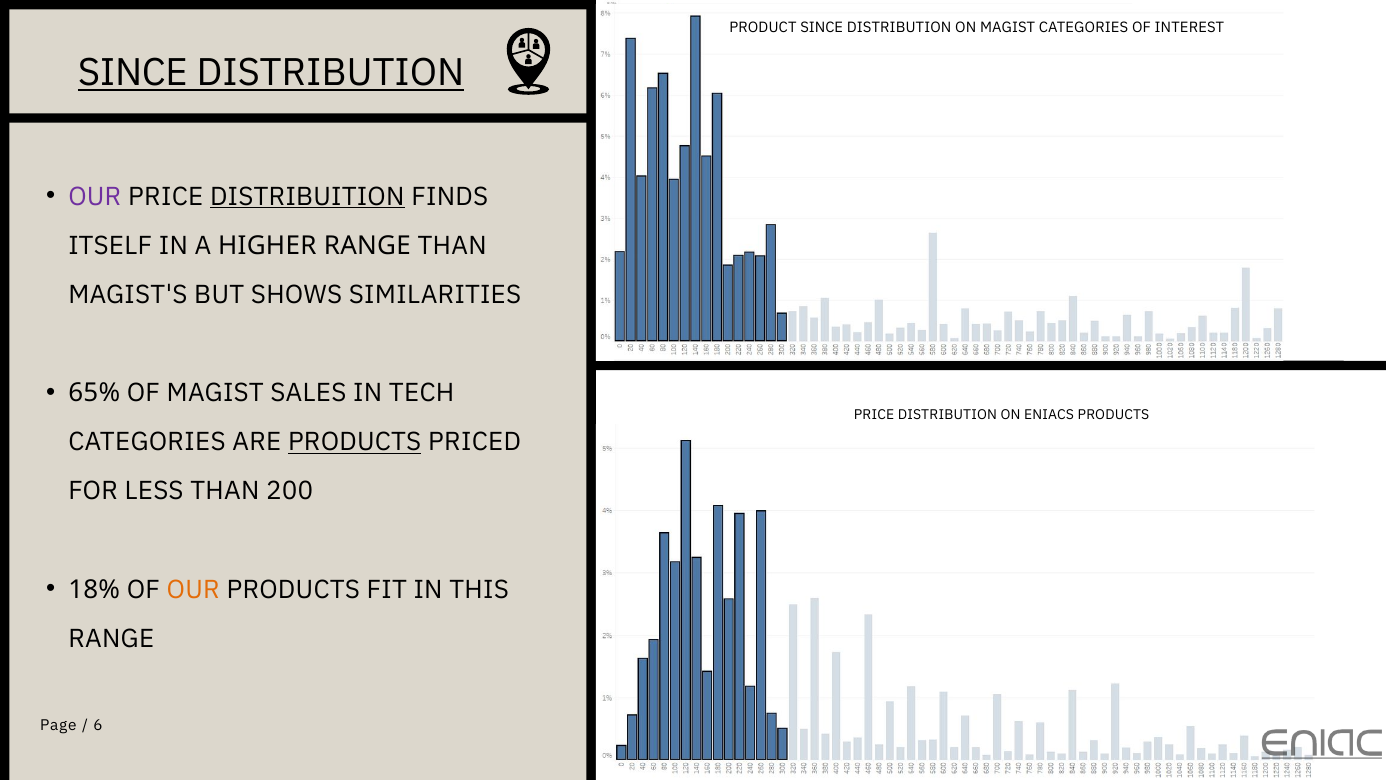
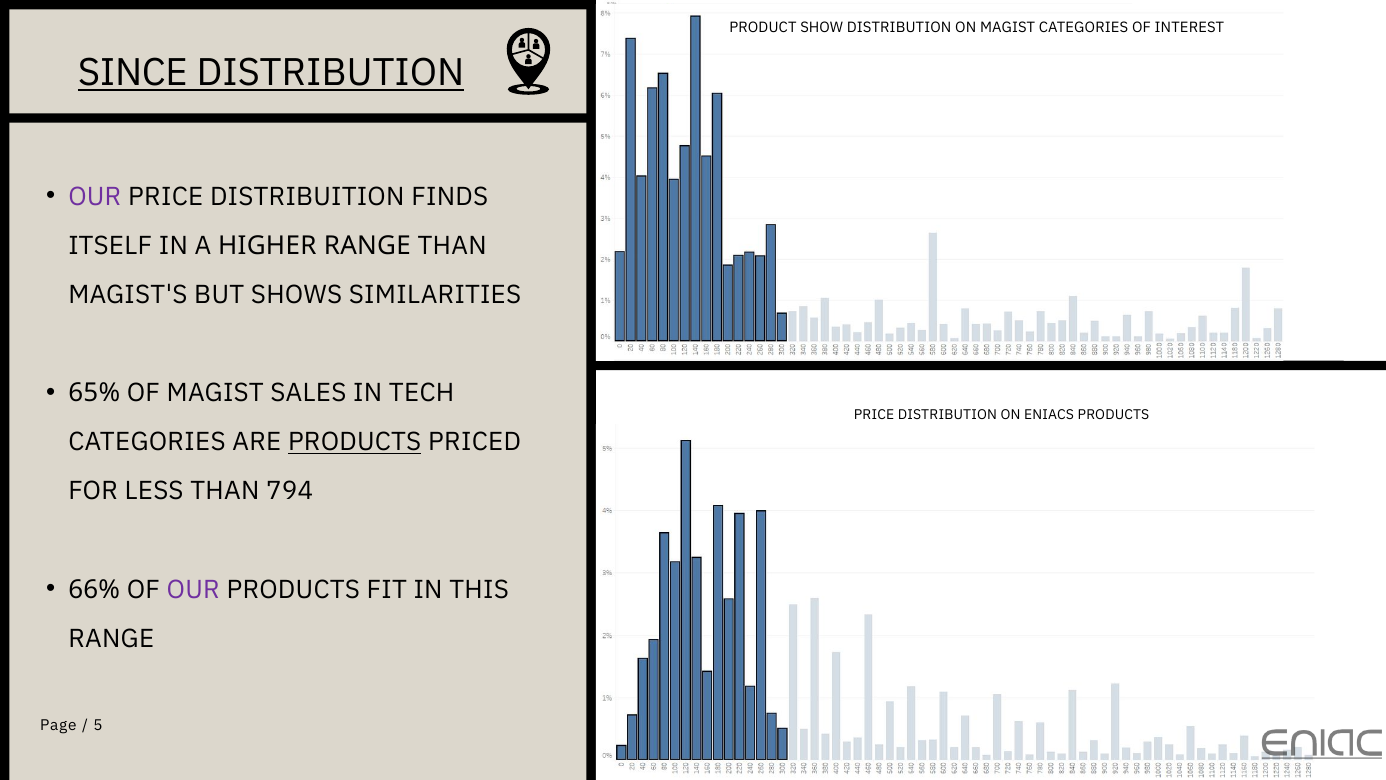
PRODUCT SINCE: SINCE -> SHOW
DISTRIBUITION underline: present -> none
200: 200 -> 794
18%: 18% -> 66%
OUR at (193, 589) colour: orange -> purple
6: 6 -> 5
